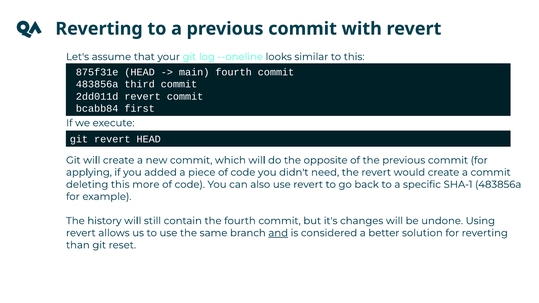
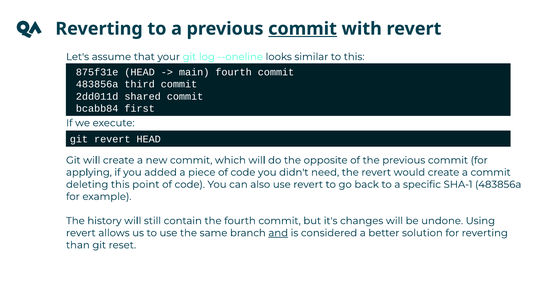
commit at (303, 29) underline: none -> present
2dd011d revert: revert -> shared
more: more -> point
